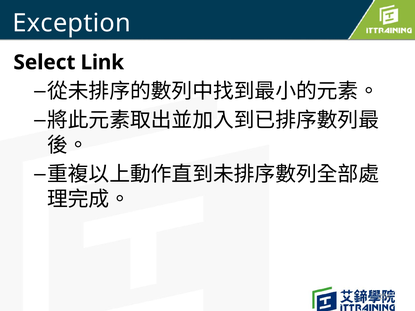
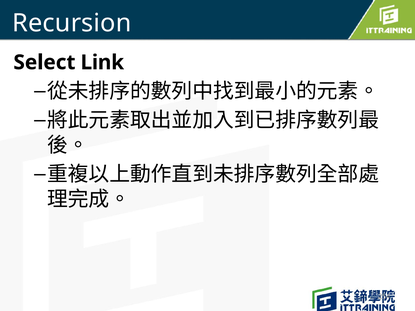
Exception: Exception -> Recursion
